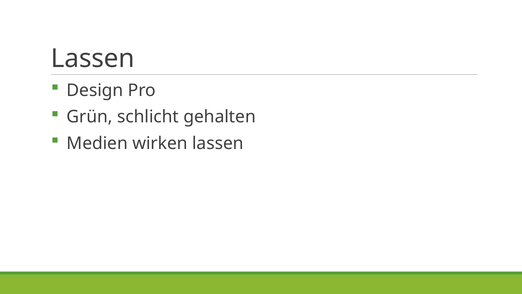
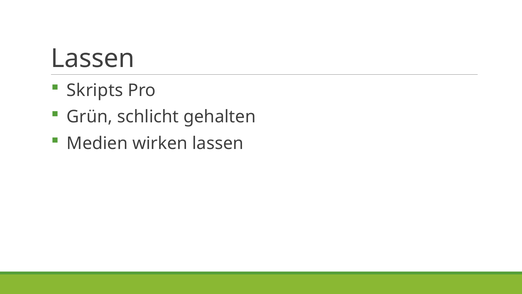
Design: Design -> Skripts
